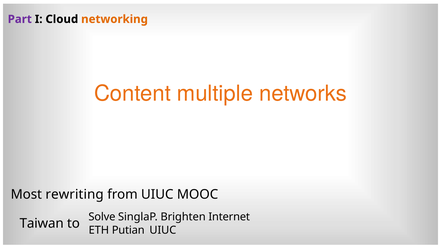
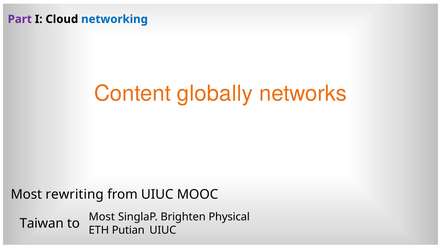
networking colour: orange -> blue
multiple: multiple -> globally
Solve at (102, 217): Solve -> Most
Internet: Internet -> Physical
